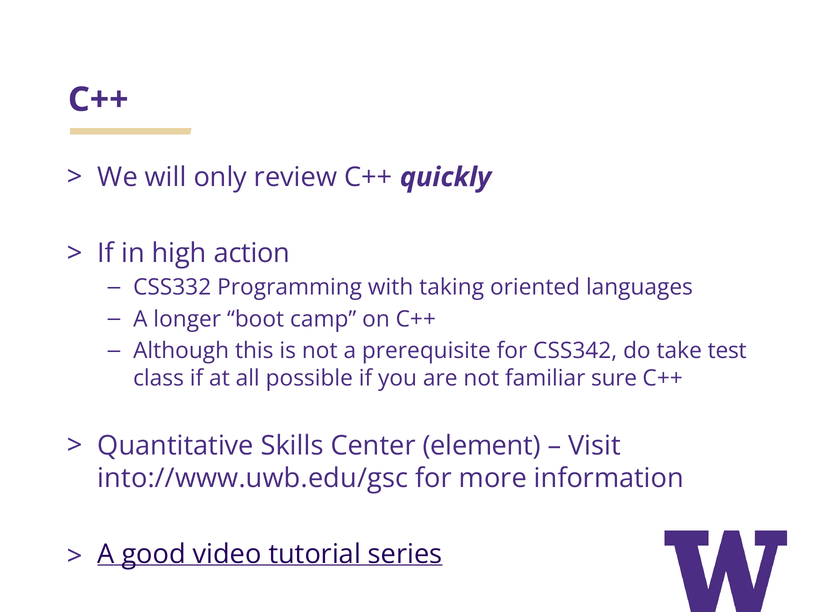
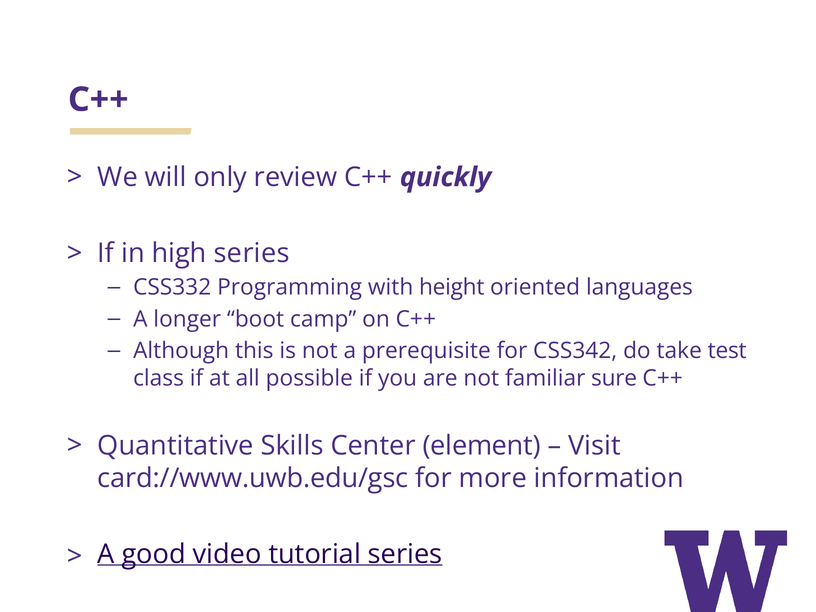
high action: action -> series
taking: taking -> height
into://www.uwb.edu/gsc: into://www.uwb.edu/gsc -> card://www.uwb.edu/gsc
